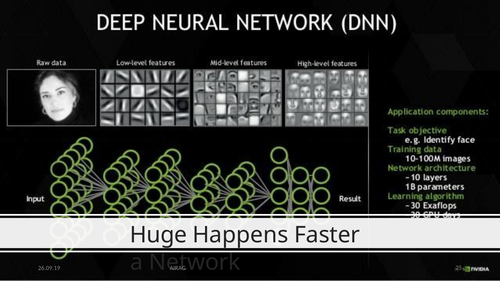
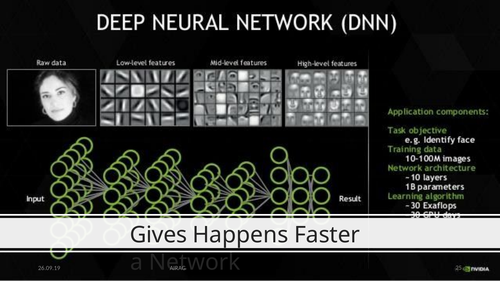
Huge: Huge -> Gives
